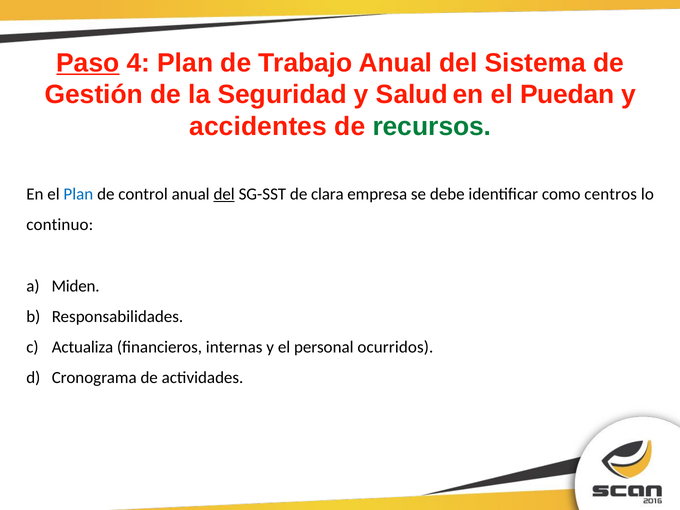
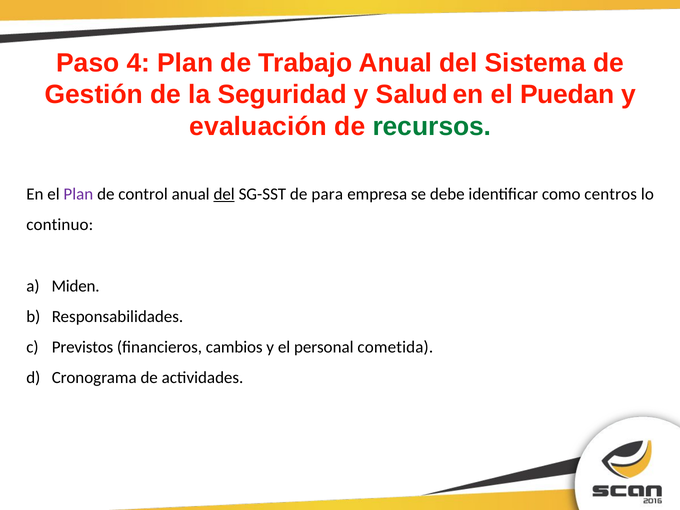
Paso underline: present -> none
accidentes: accidentes -> evaluación
Plan at (78, 194) colour: blue -> purple
clara: clara -> para
Actualiza: Actualiza -> Previstos
internas: internas -> cambios
ocurridos: ocurridos -> cometida
